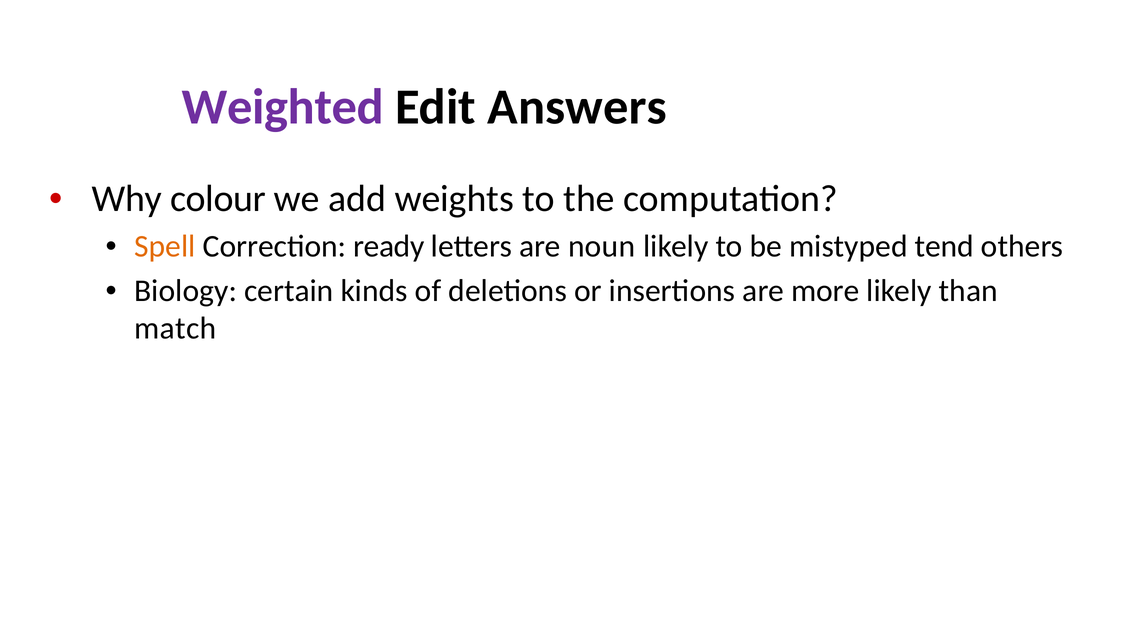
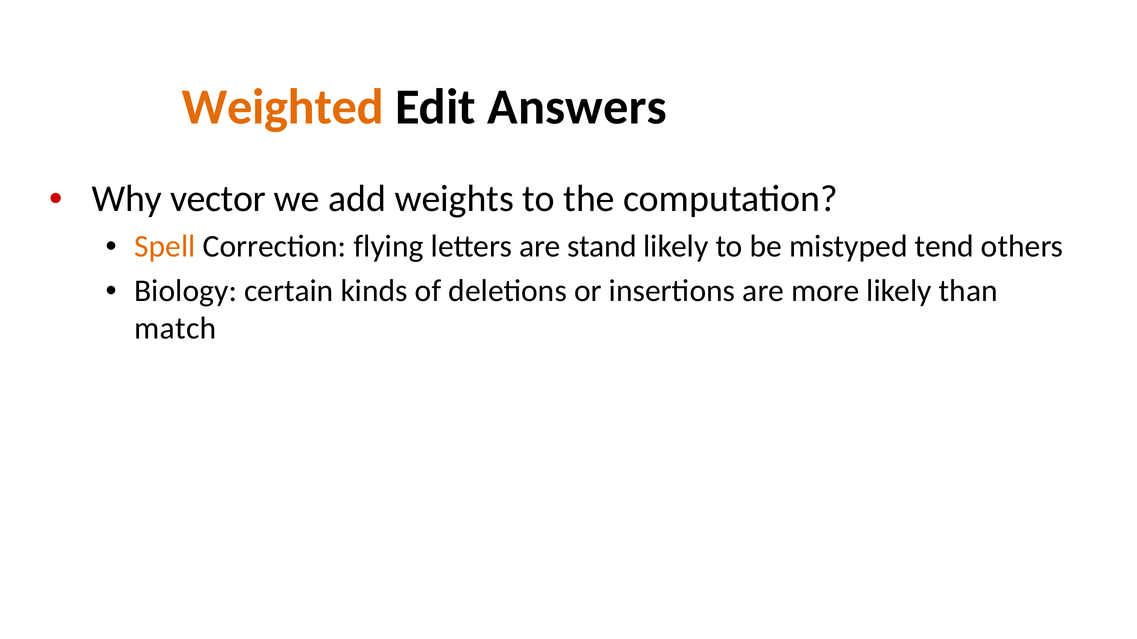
Weighted colour: purple -> orange
colour: colour -> vector
ready: ready -> flying
noun: noun -> stand
